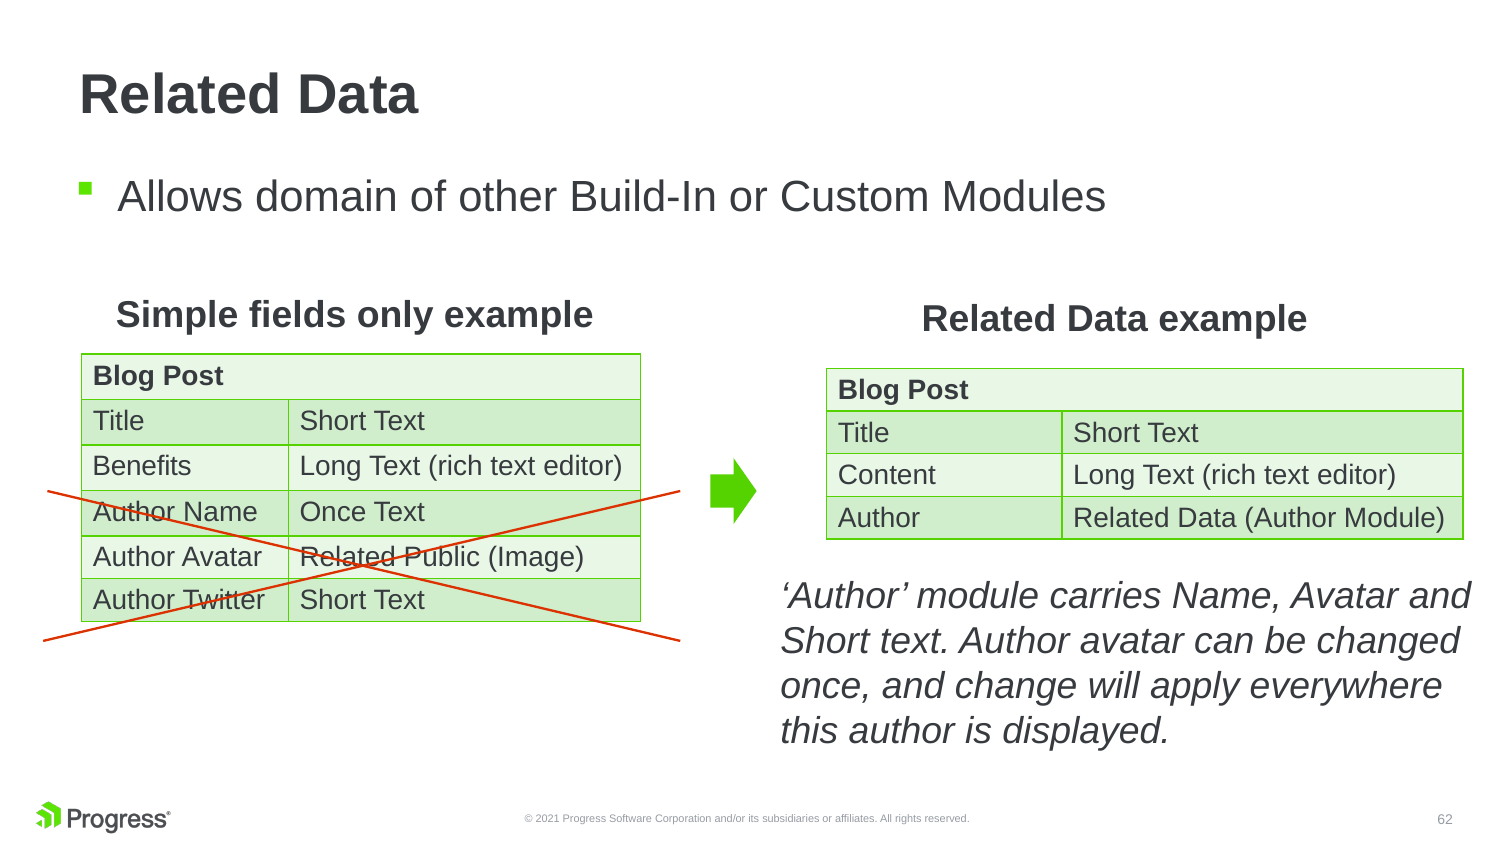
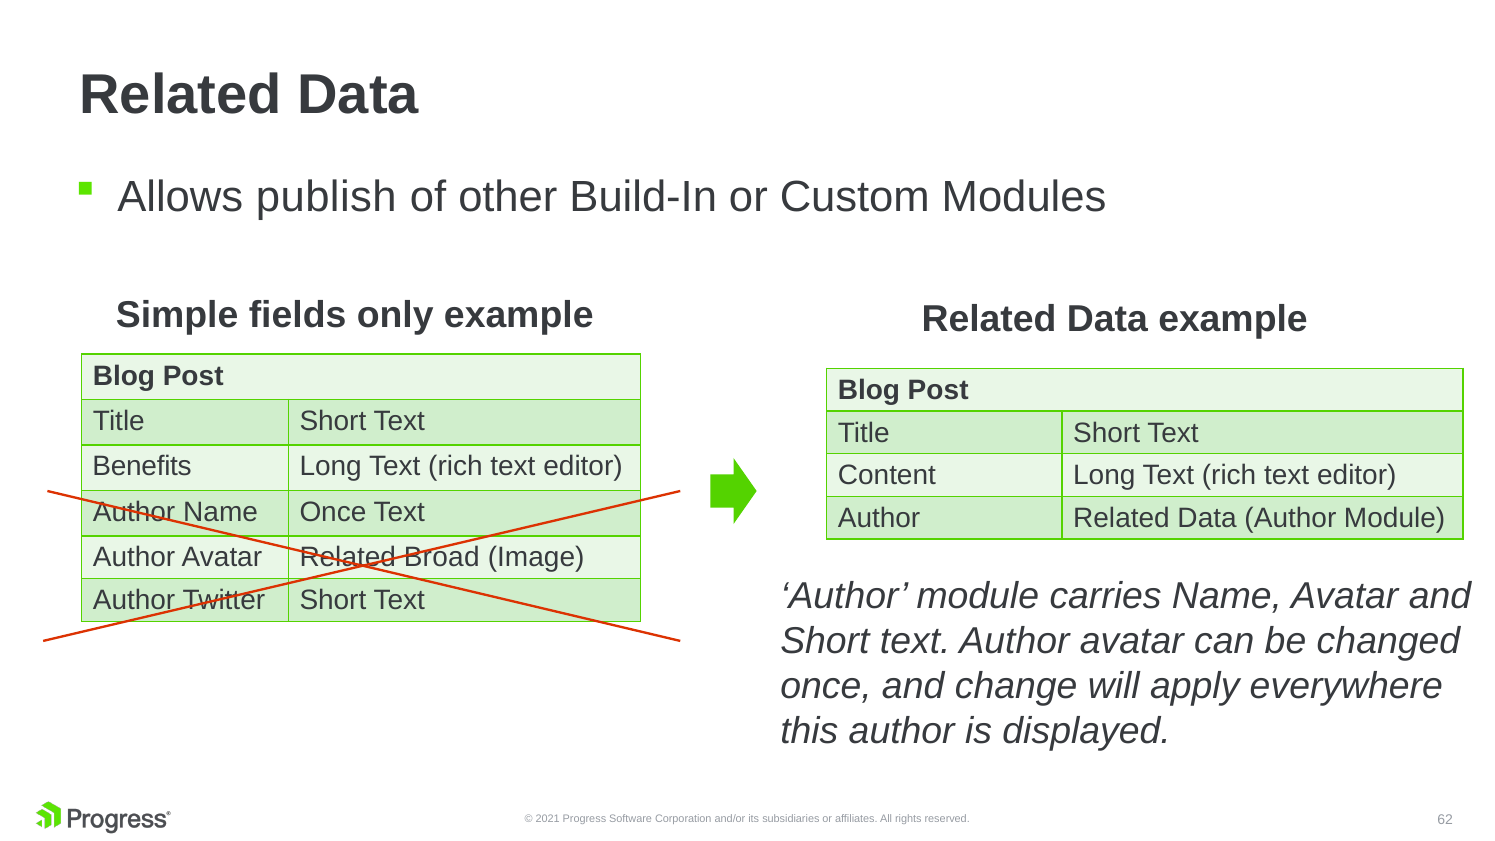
domain: domain -> publish
Public: Public -> Broad
